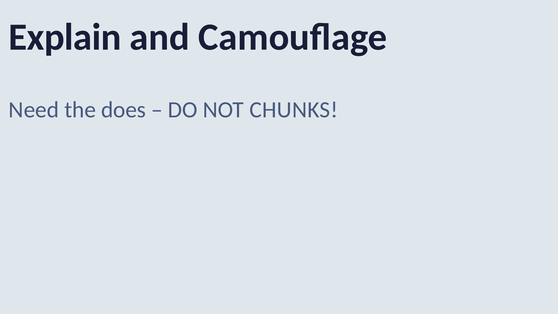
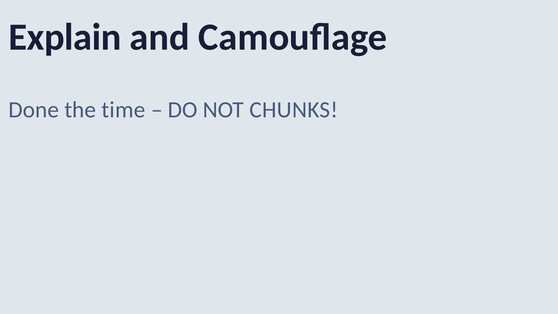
Need: Need -> Done
does: does -> time
